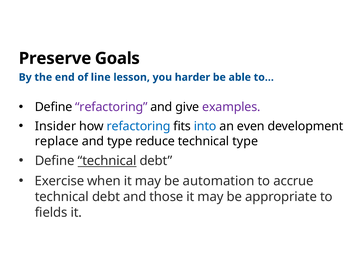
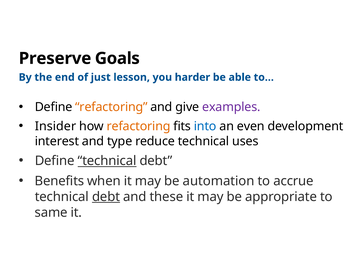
line: line -> just
refactoring at (111, 107) colour: purple -> orange
refactoring at (139, 126) colour: blue -> orange
replace: replace -> interest
technical type: type -> uses
Exercise: Exercise -> Benefits
debt at (106, 197) underline: none -> present
those: those -> these
fields: fields -> same
